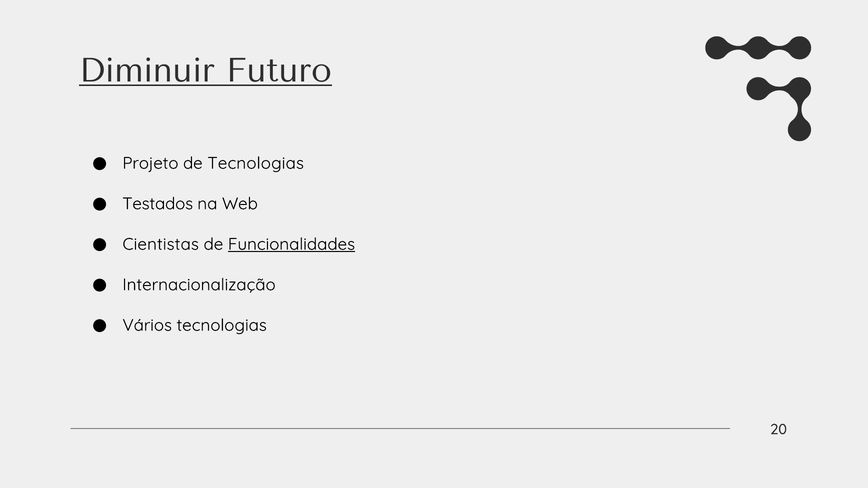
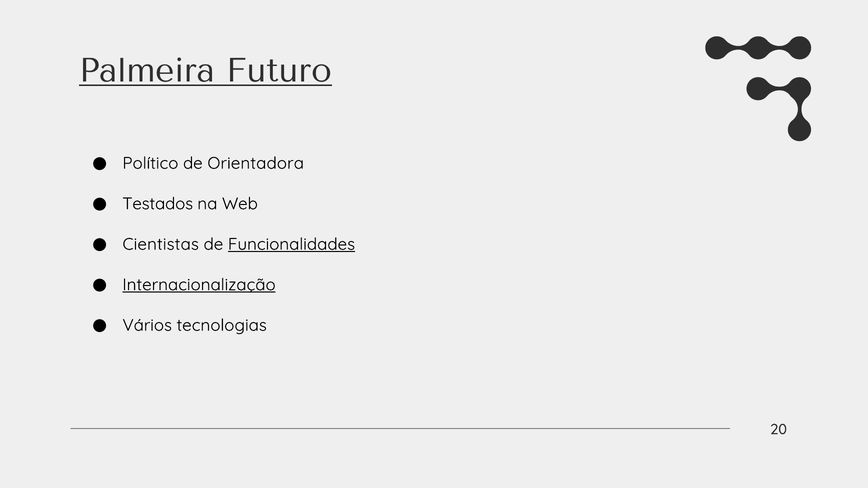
Diminuir: Diminuir -> Palmeira
Projeto: Projeto -> Político
de Tecnologias: Tecnologias -> Orientadora
Internacionalização underline: none -> present
